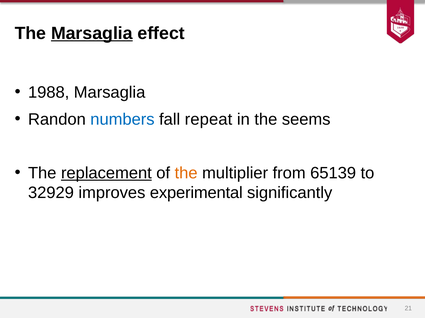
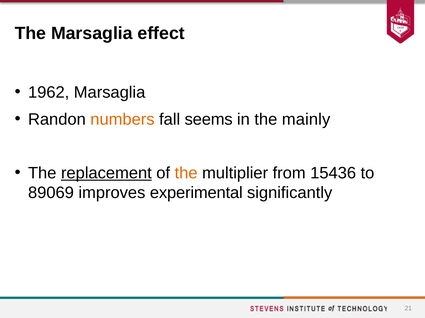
Marsaglia at (92, 33) underline: present -> none
1988: 1988 -> 1962
numbers colour: blue -> orange
repeat: repeat -> seems
seems: seems -> mainly
65139: 65139 -> 15436
32929: 32929 -> 89069
